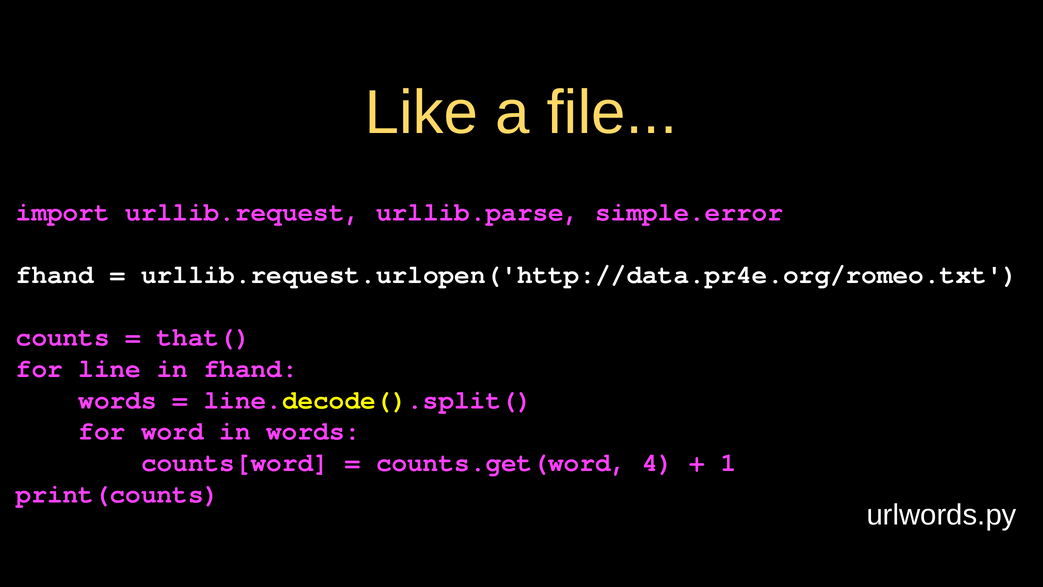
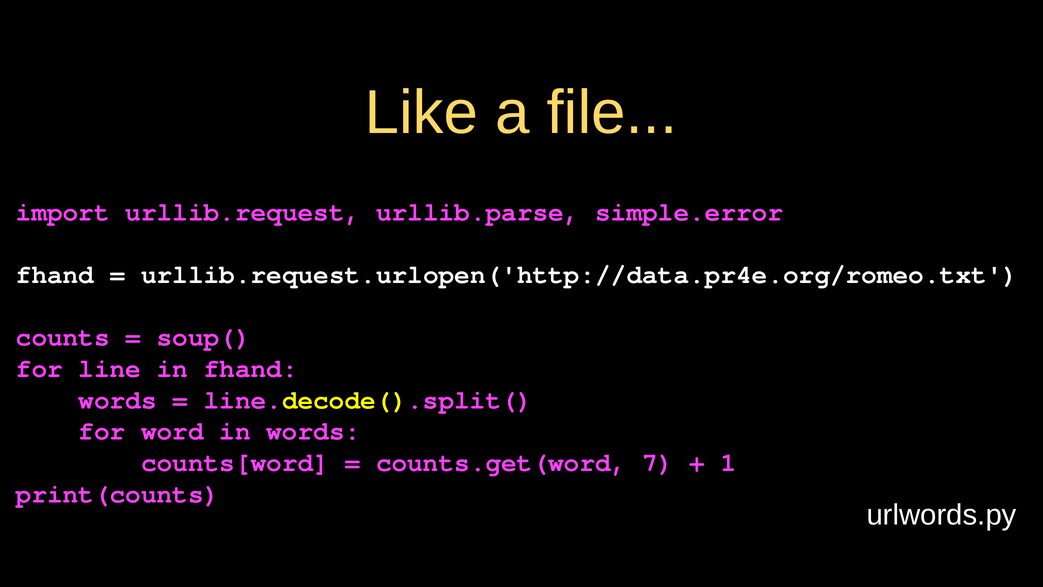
that(: that( -> soup(
4: 4 -> 7
